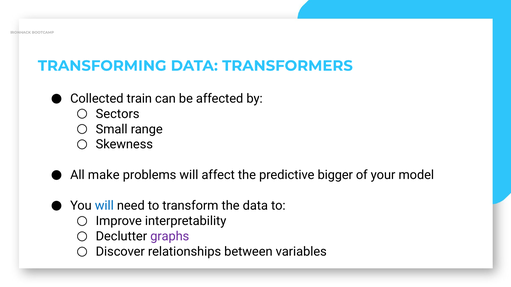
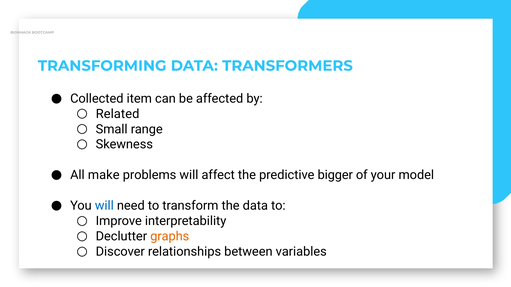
train: train -> item
Sectors: Sectors -> Related
graphs colour: purple -> orange
